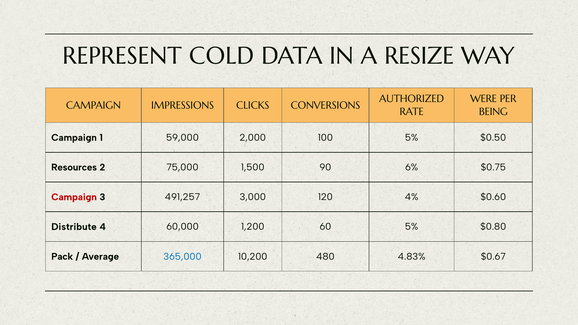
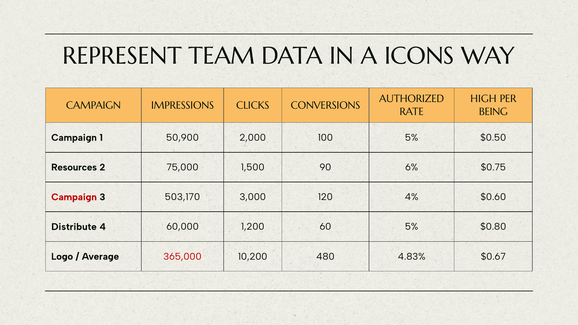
COLD: COLD -> TEAM
RESIZE: RESIZE -> ICONS
WERE: WERE -> HIGH
59,000: 59,000 -> 50,900
491,257: 491,257 -> 503,170
Pack: Pack -> Logo
365,000 colour: blue -> red
